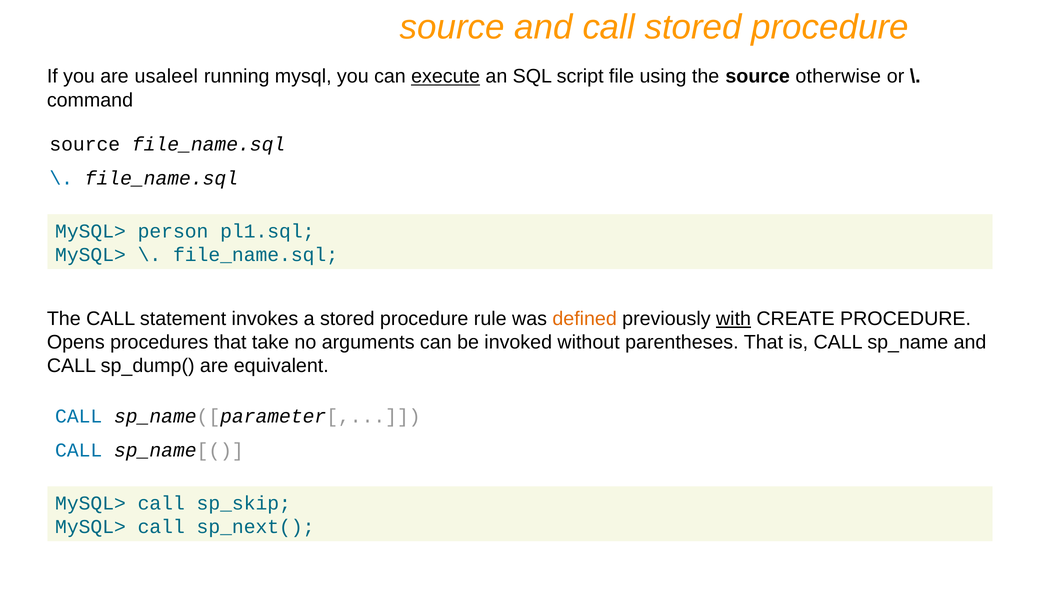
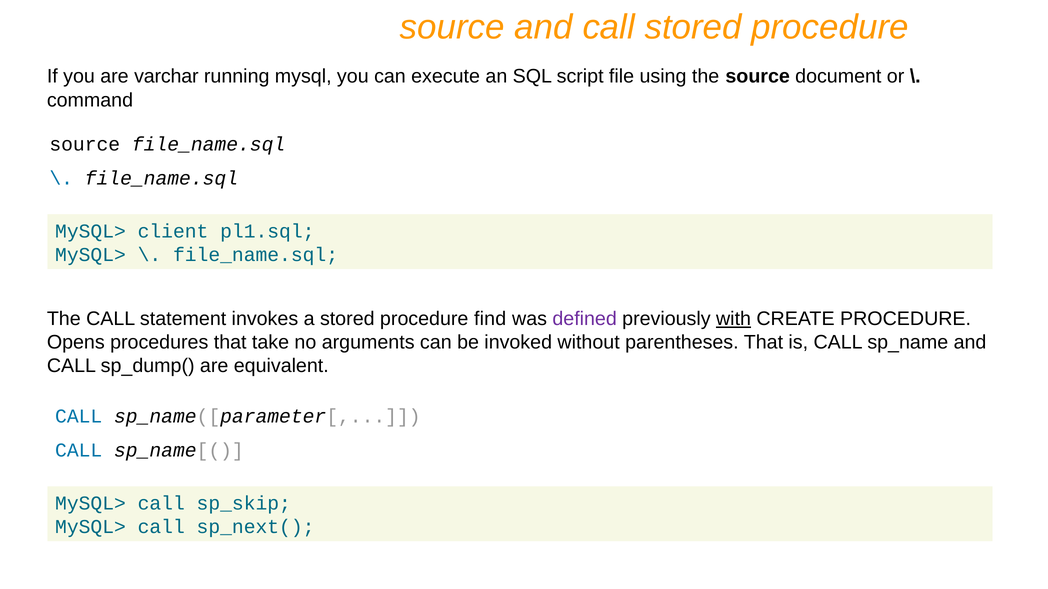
usaleel: usaleel -> varchar
execute underline: present -> none
otherwise: otherwise -> document
person: person -> client
rule: rule -> find
defined colour: orange -> purple
